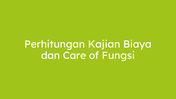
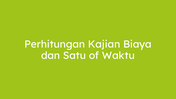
Care: Care -> Satu
Fungsi: Fungsi -> Waktu
